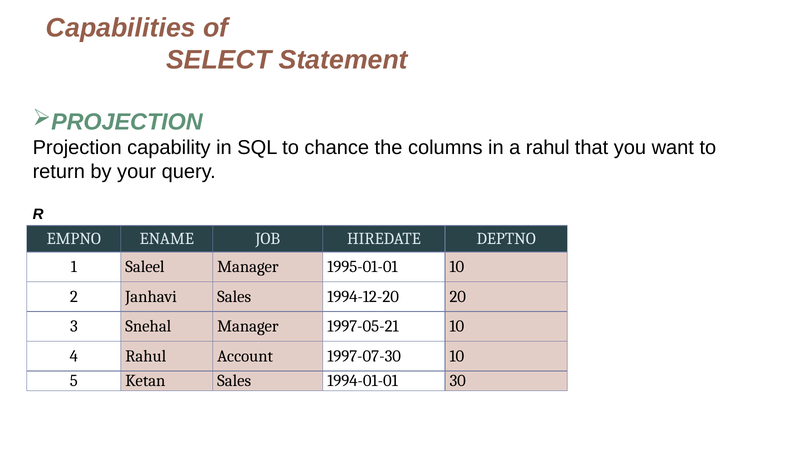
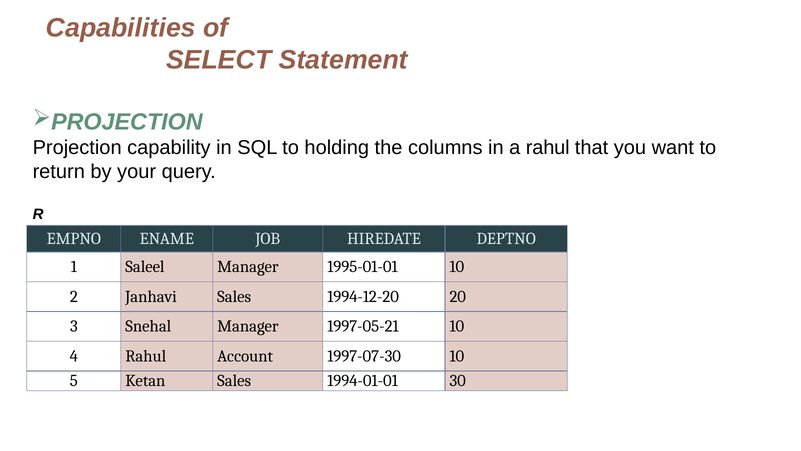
chance: chance -> holding
